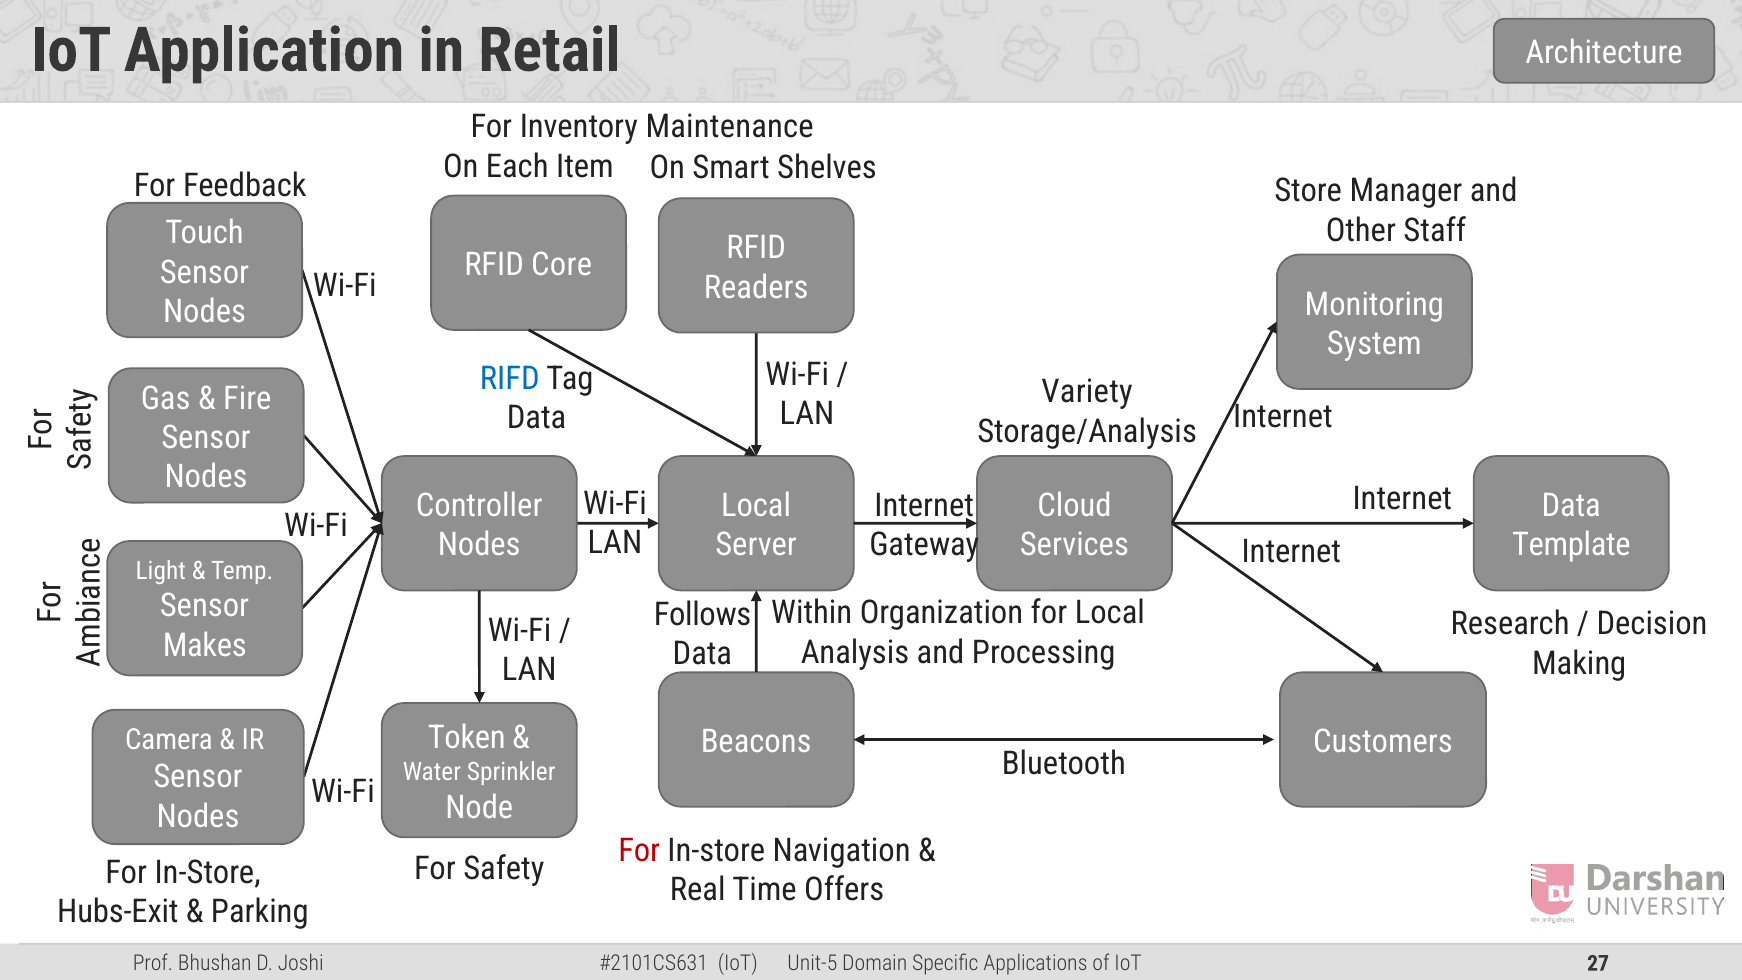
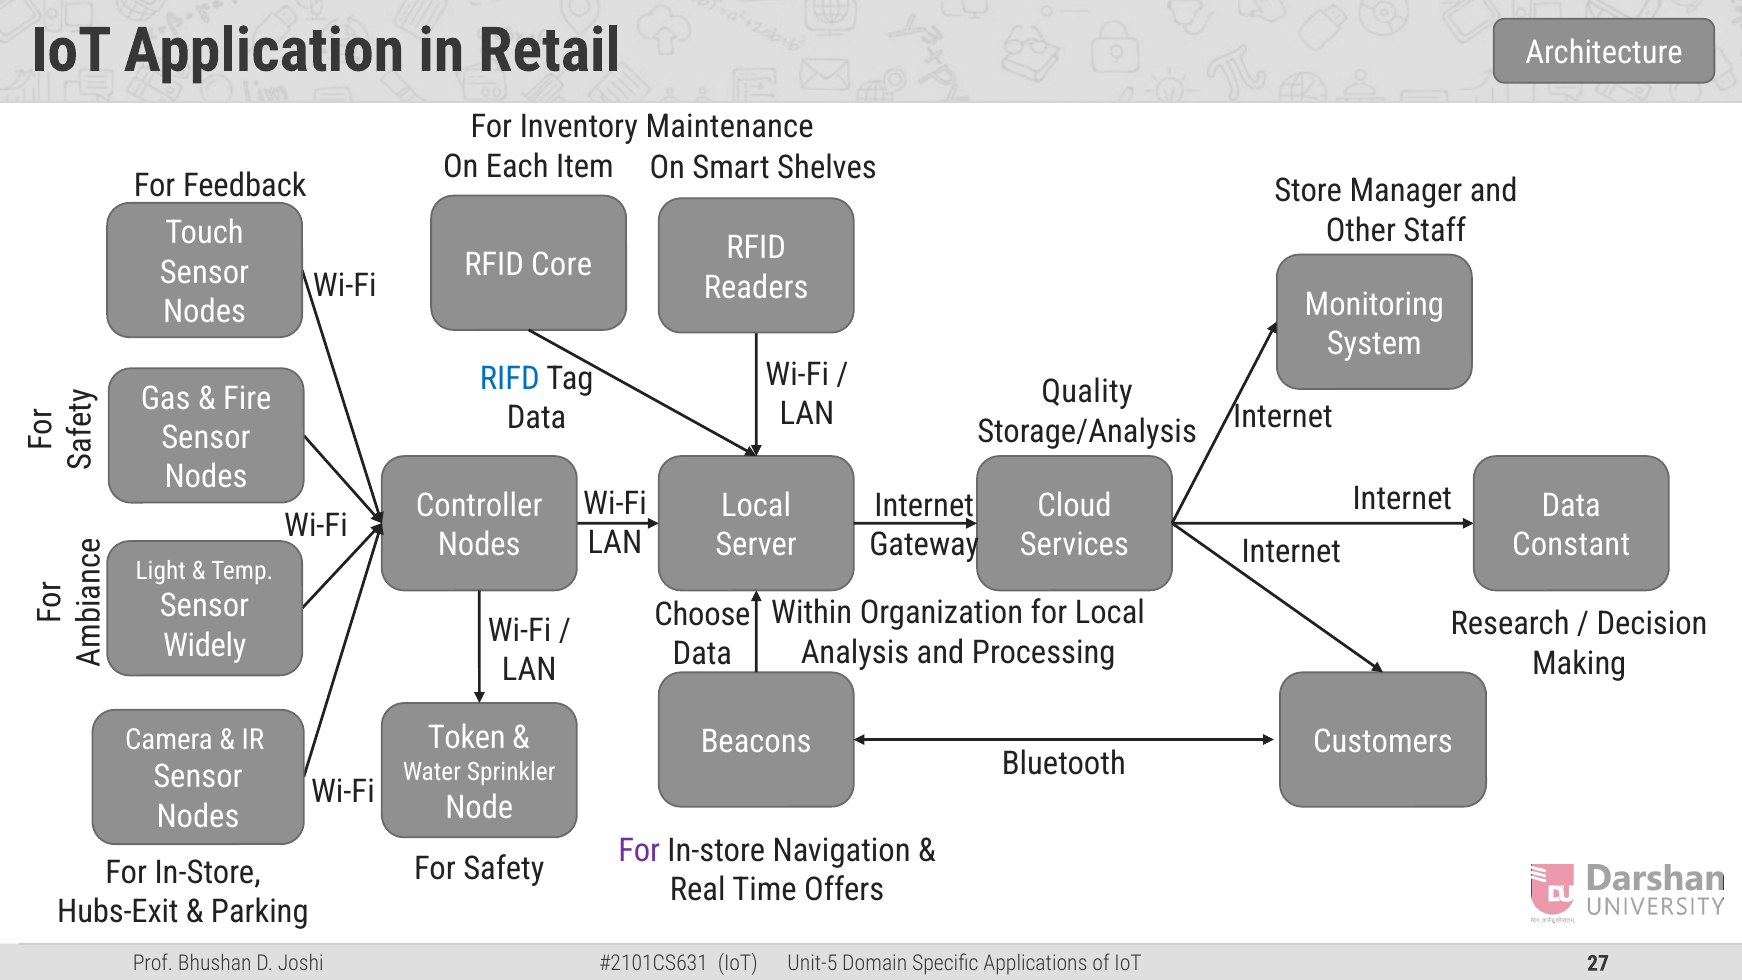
Variety: Variety -> Quality
Template: Template -> Constant
Follows: Follows -> Choose
Makes: Makes -> Widely
For at (639, 851) colour: red -> purple
